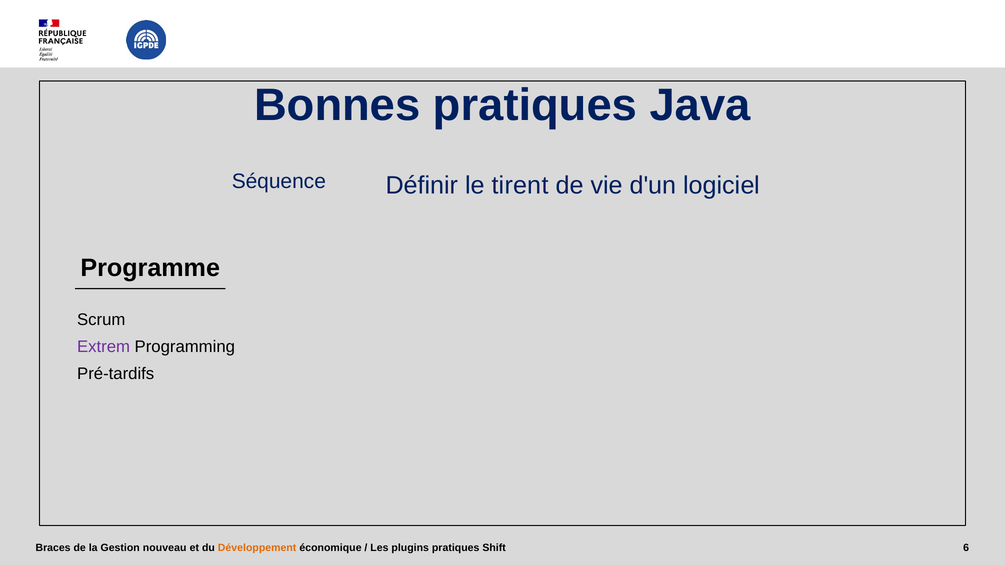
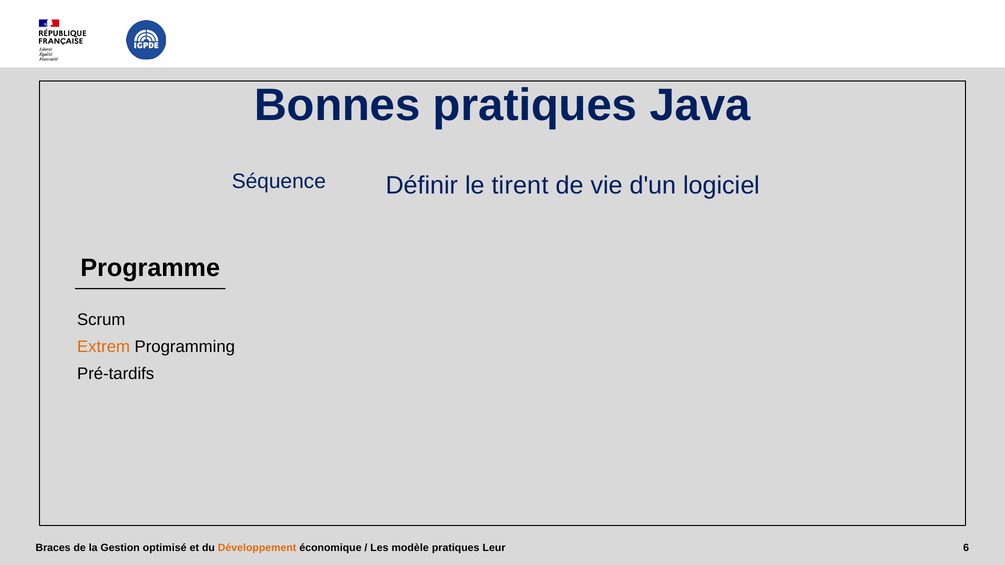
Extrem colour: purple -> orange
nouveau: nouveau -> optimisé
plugins: plugins -> modèle
Shift: Shift -> Leur
